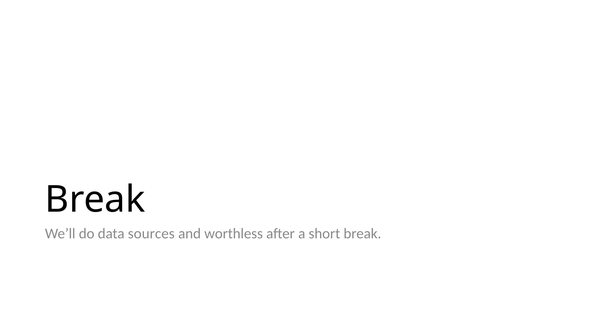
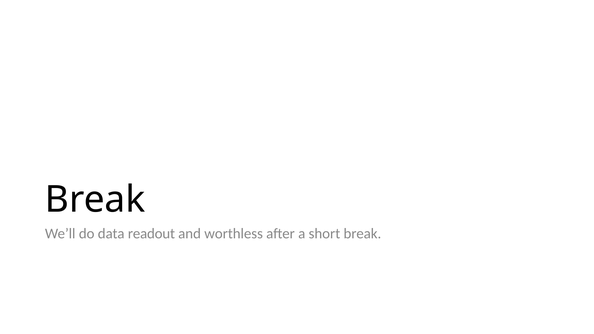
sources: sources -> readout
